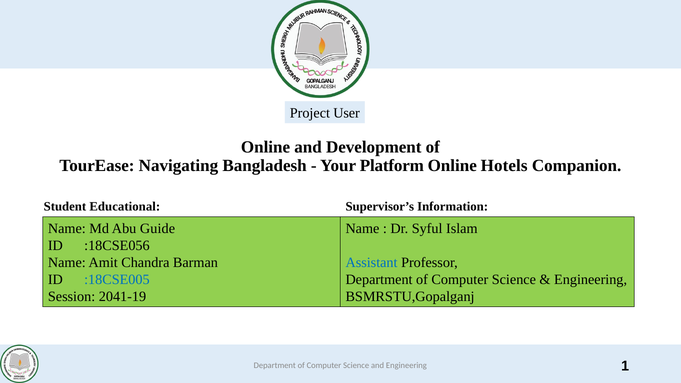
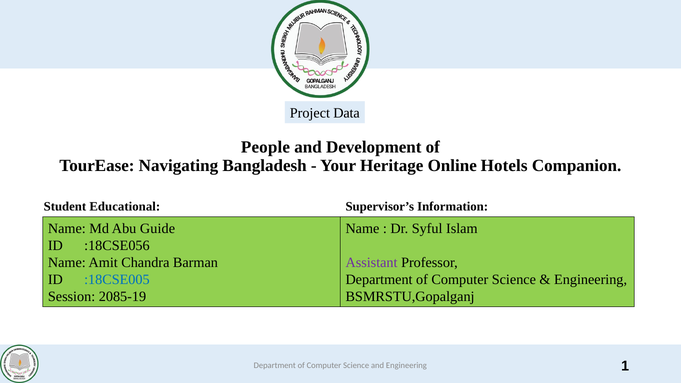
User: User -> Data
Online at (266, 147): Online -> People
Platform: Platform -> Heritage
Assistant colour: blue -> purple
2041-19: 2041-19 -> 2085-19
